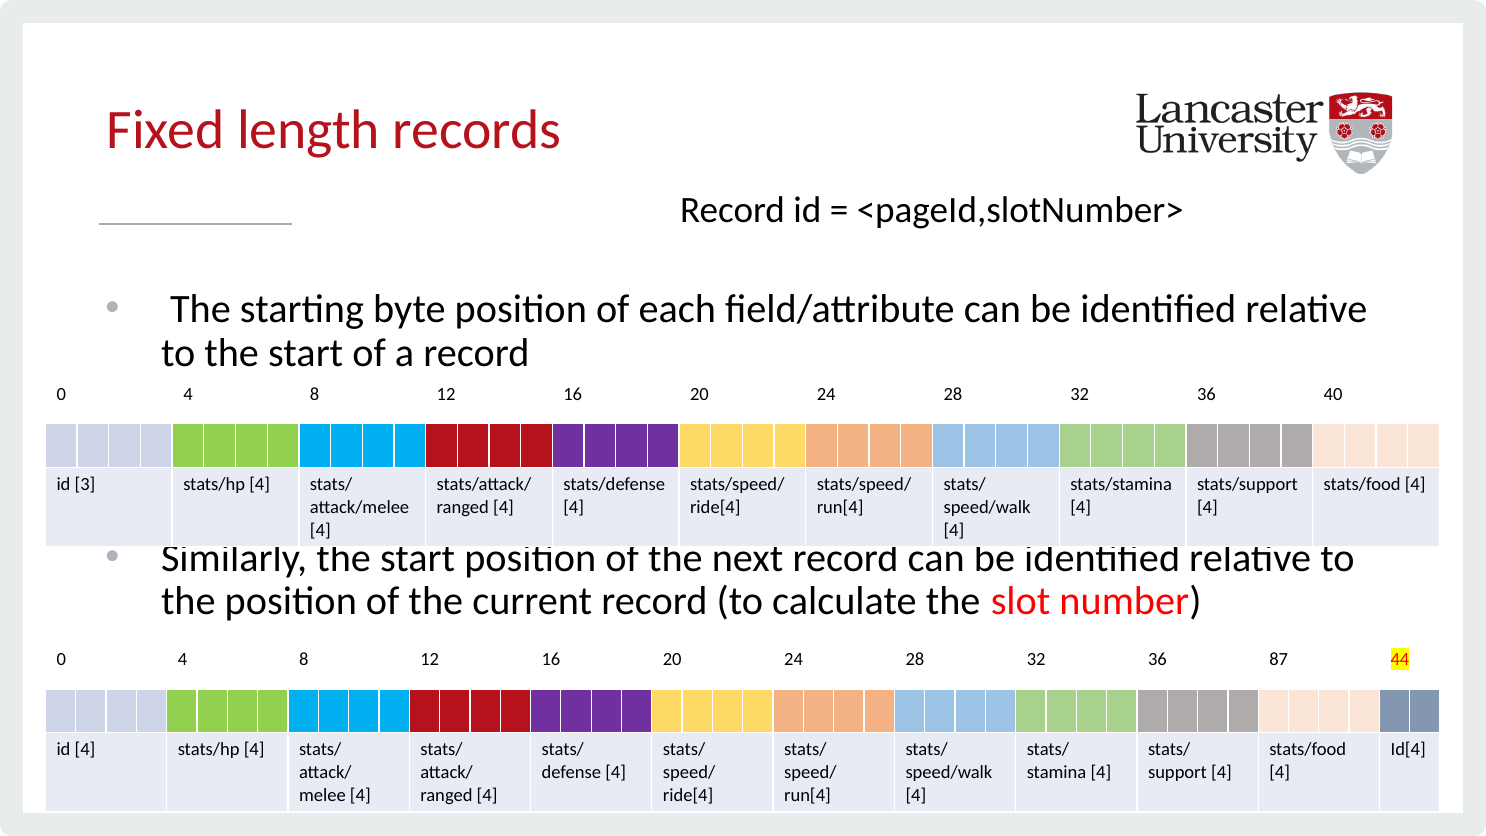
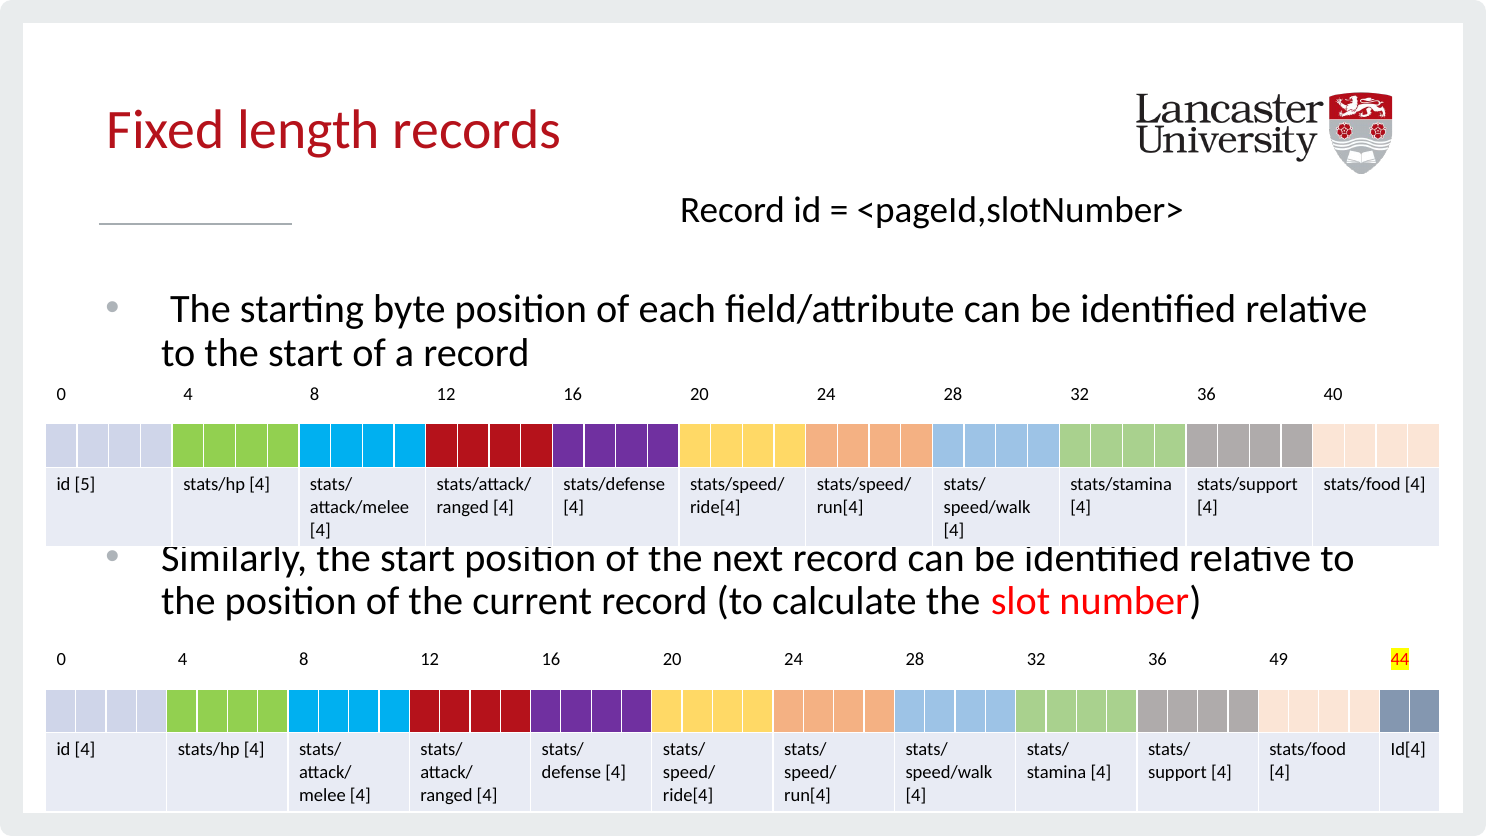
3: 3 -> 5
87: 87 -> 49
